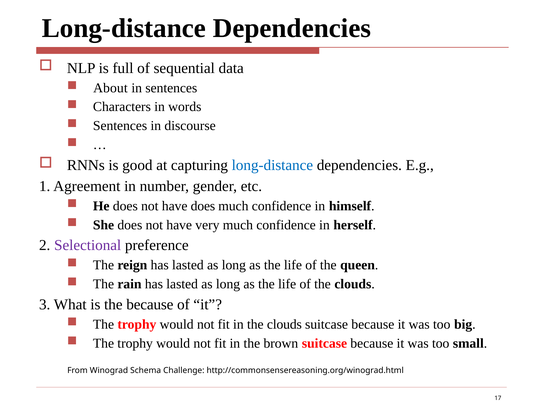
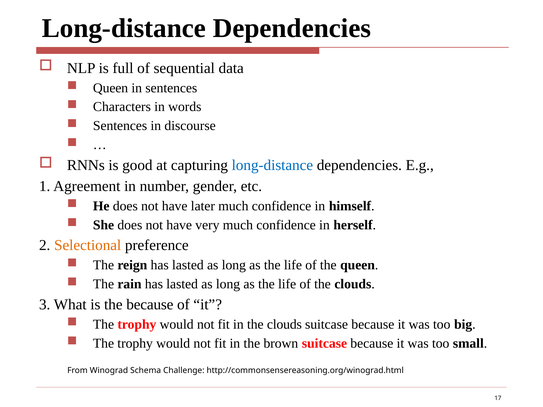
About at (110, 88): About -> Queen
have does: does -> later
Selectional colour: purple -> orange
